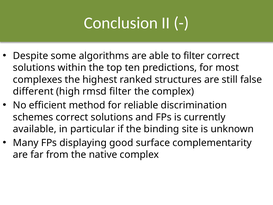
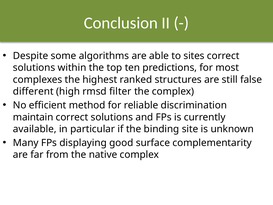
to filter: filter -> sites
schemes: schemes -> maintain
